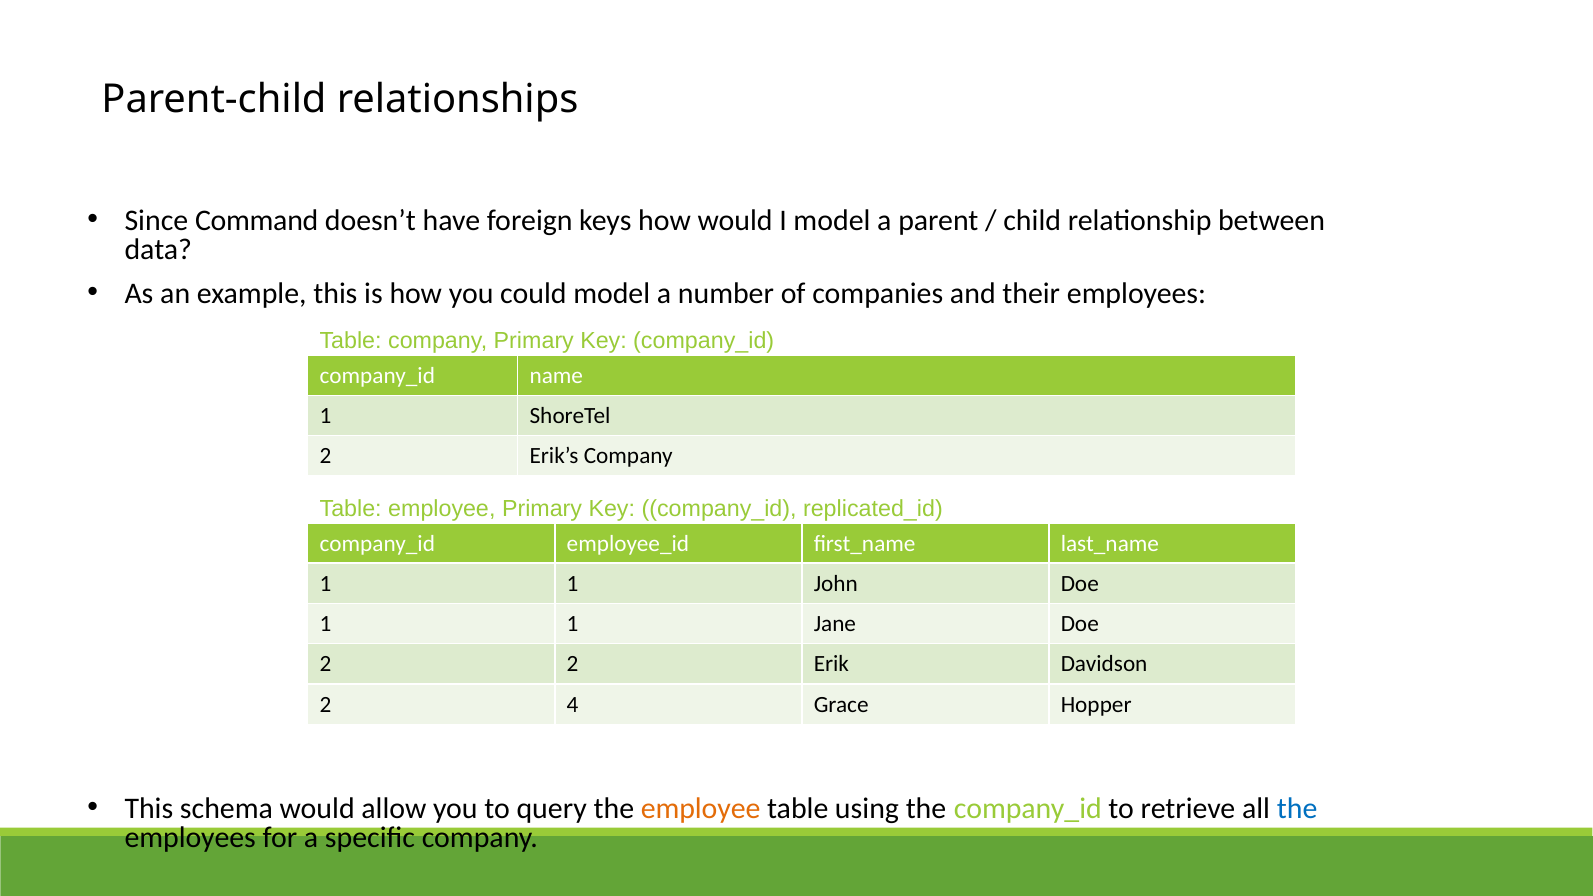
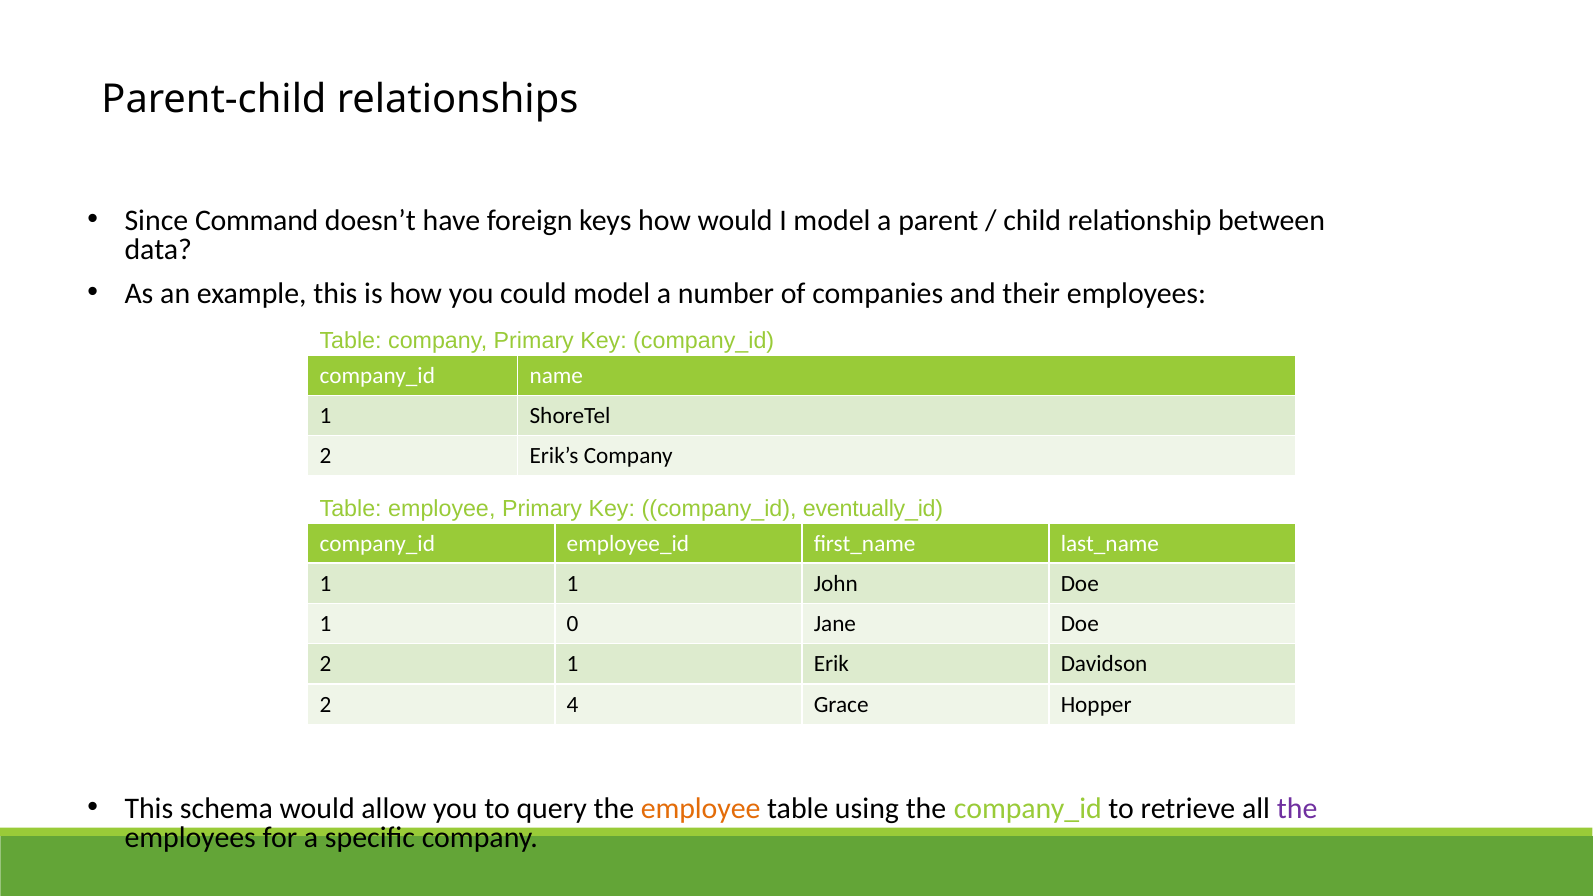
replicated_id: replicated_id -> eventually_id
1 at (573, 624): 1 -> 0
2 2: 2 -> 1
the at (1297, 808) colour: blue -> purple
